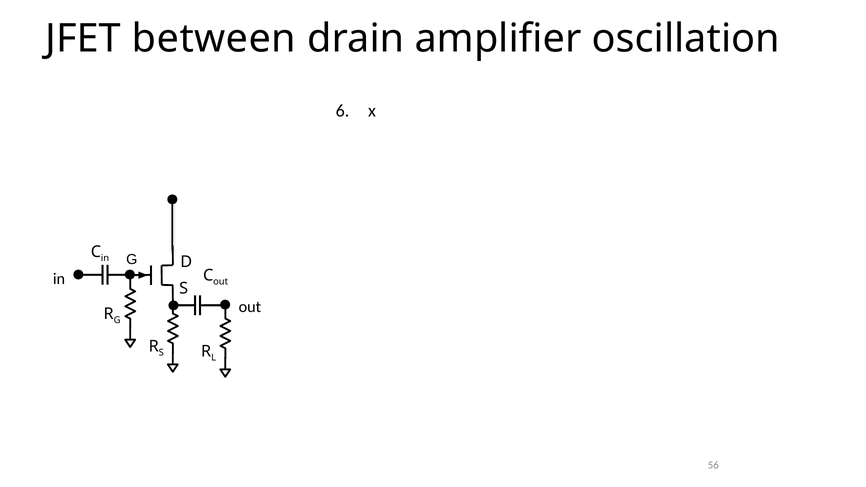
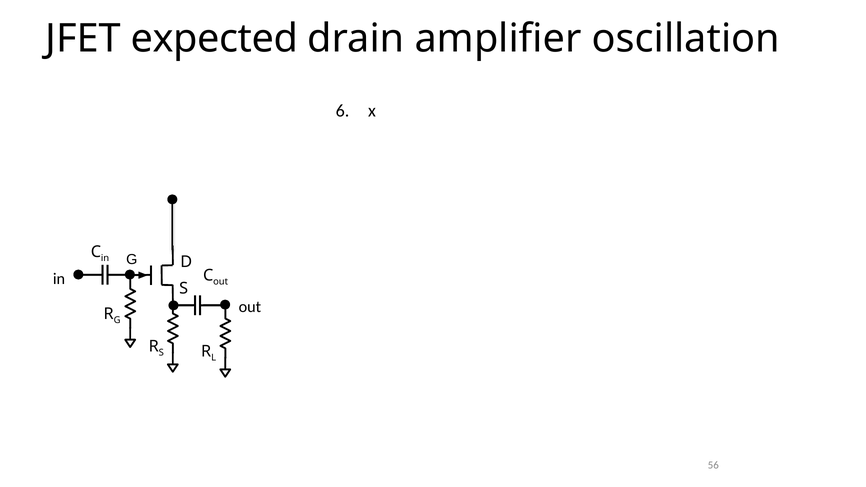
between: between -> expected
